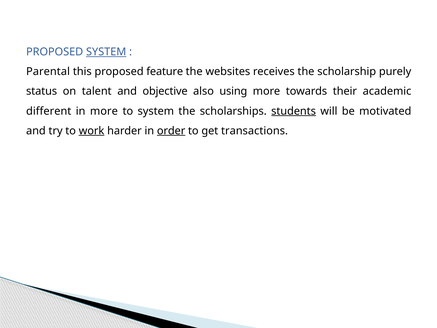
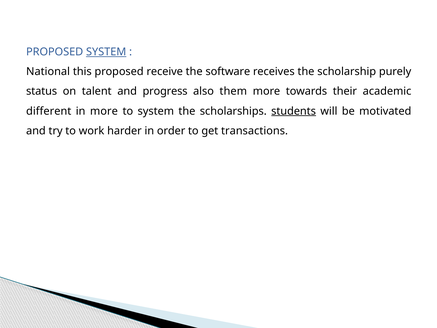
Parental: Parental -> National
feature: feature -> receive
websites: websites -> software
objective: objective -> progress
using: using -> them
work underline: present -> none
order underline: present -> none
